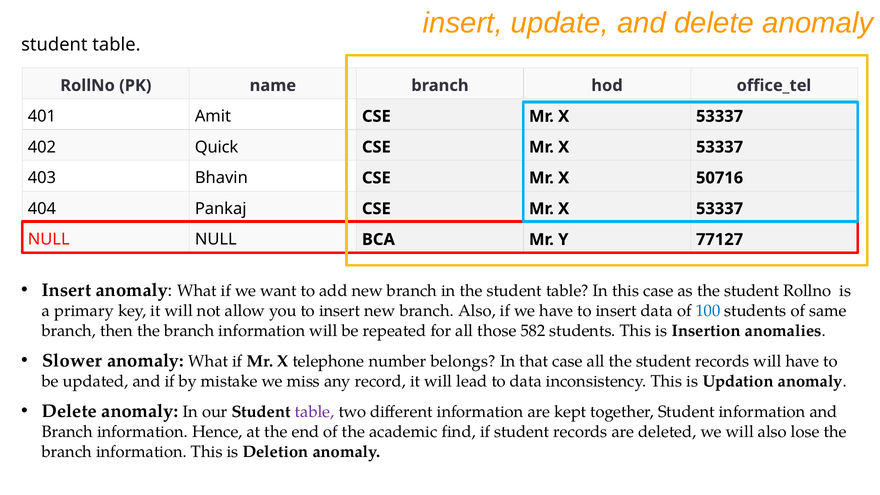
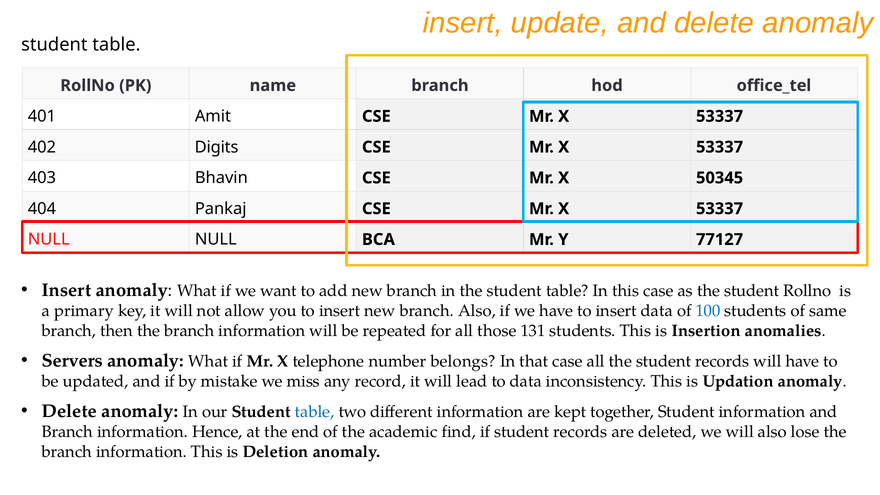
Quick: Quick -> Digits
50716: 50716 -> 50345
582: 582 -> 131
Slower: Slower -> Servers
table at (315, 412) colour: purple -> blue
